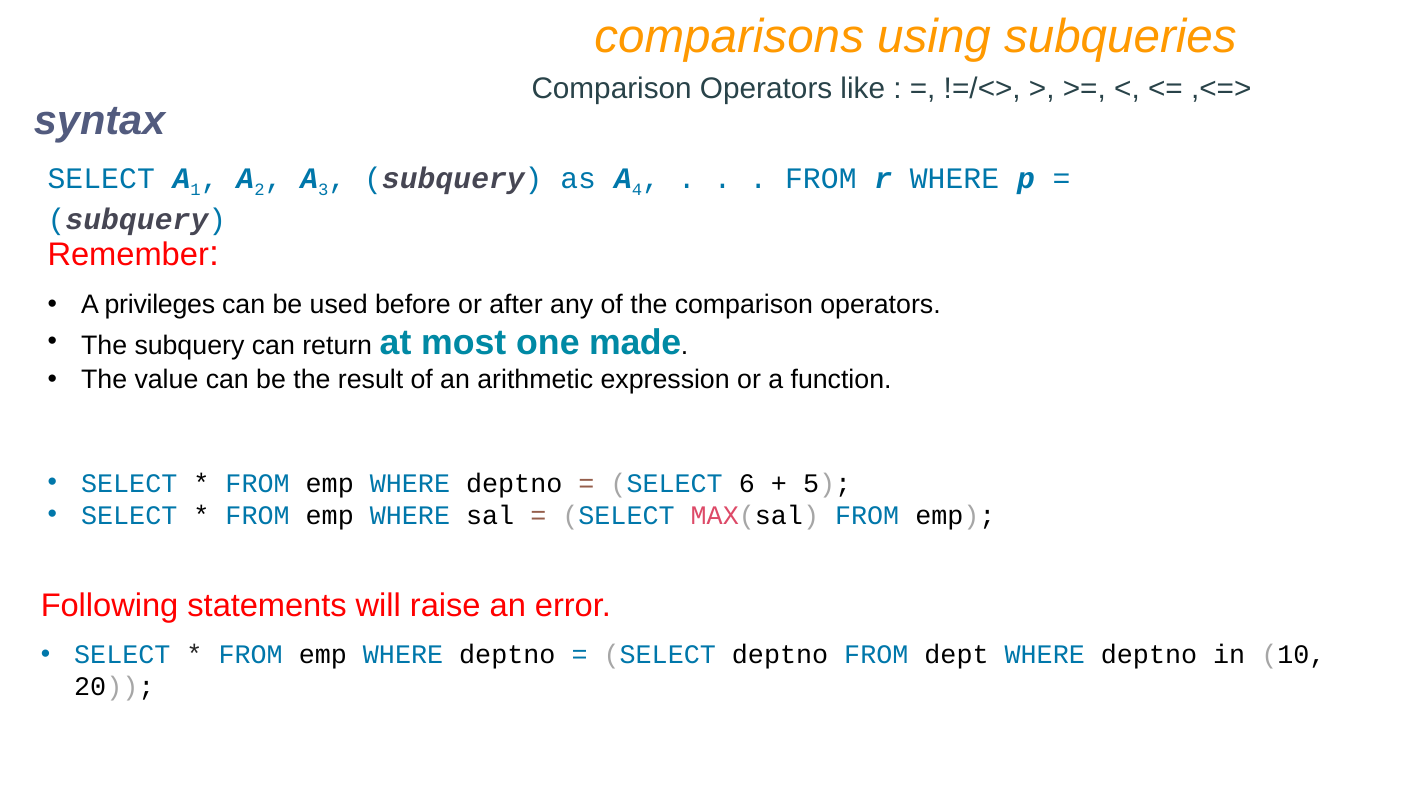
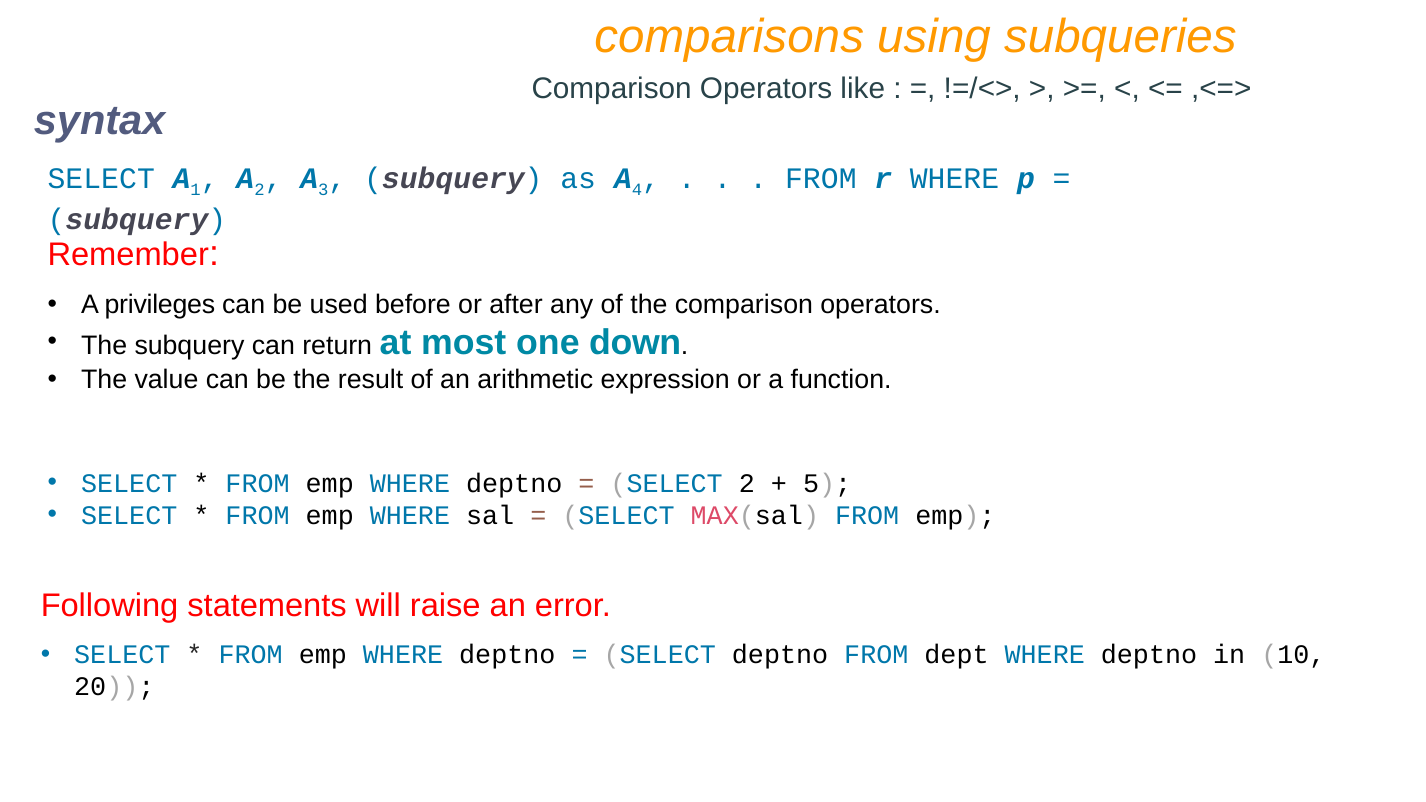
made: made -> down
SELECT 6: 6 -> 2
